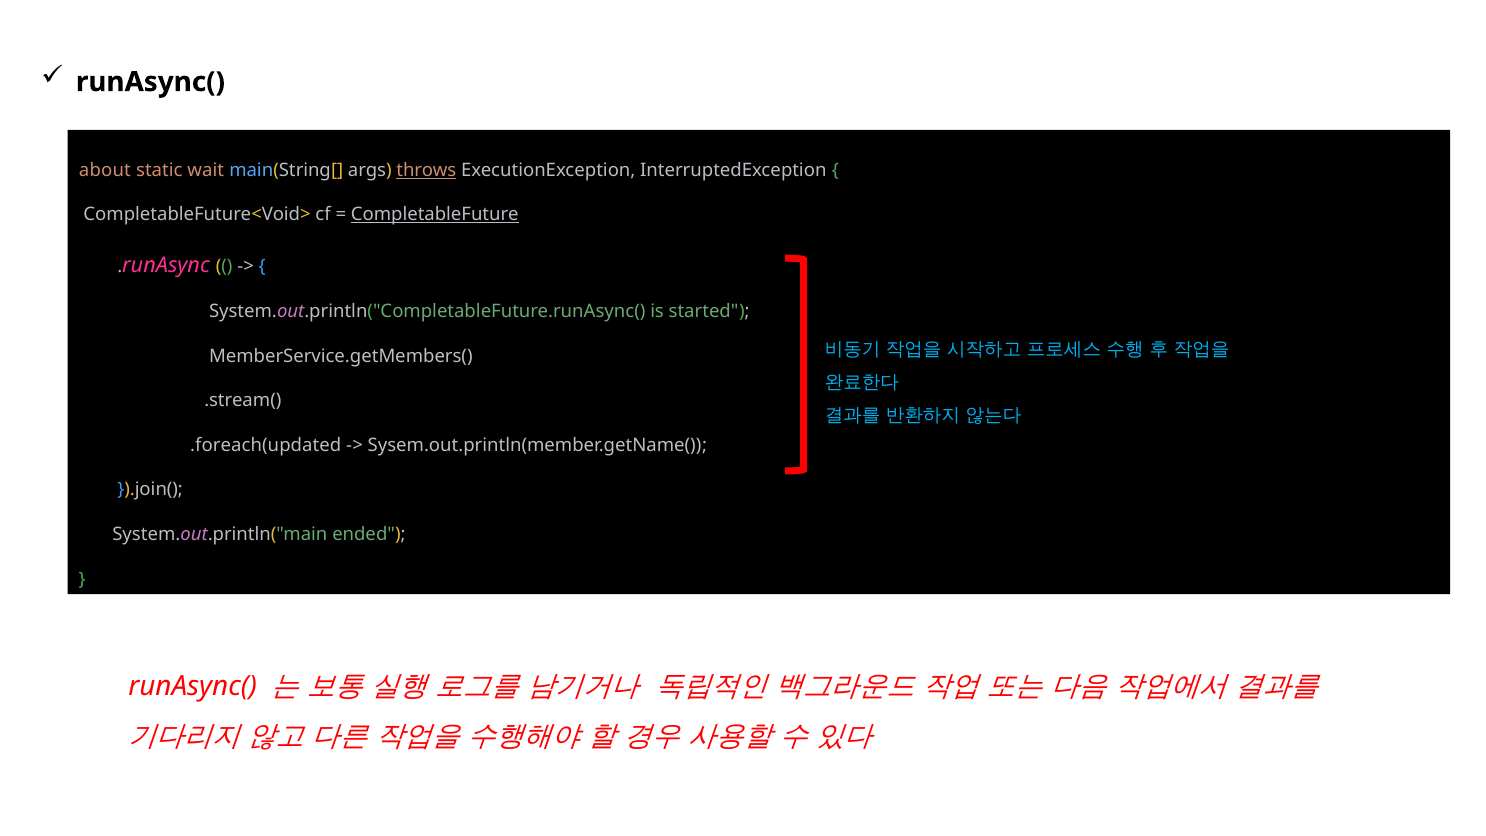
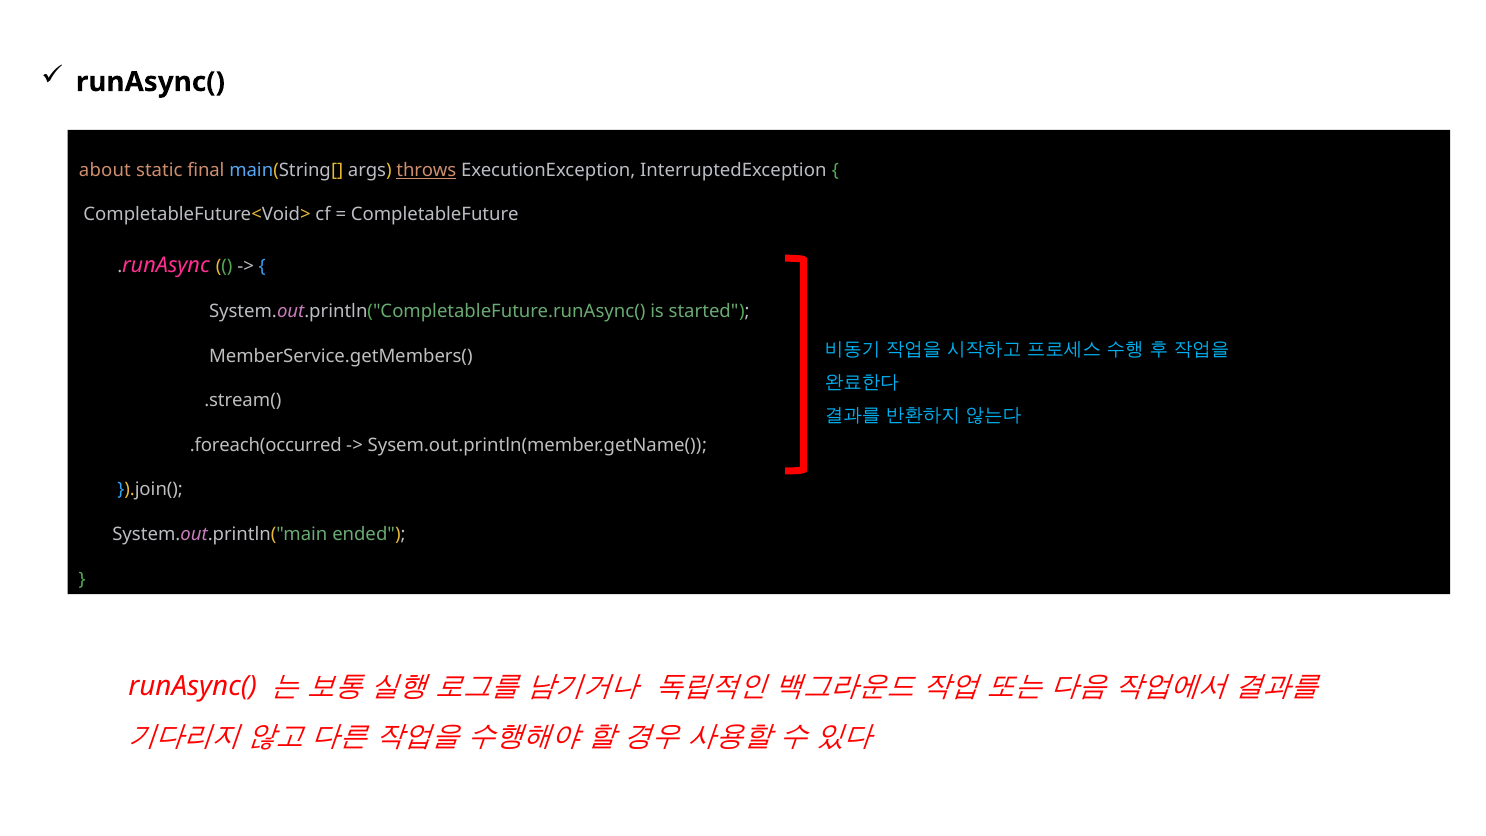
wait: wait -> final
CompletableFuture underline: present -> none
.foreach(updated: .foreach(updated -> .foreach(occurred
